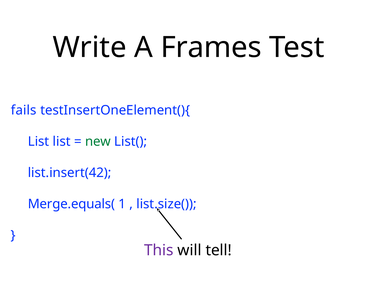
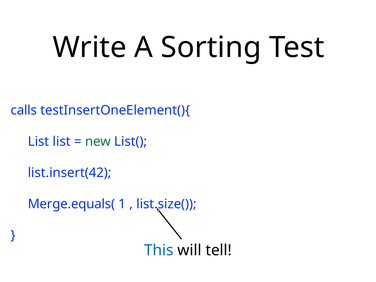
Frames: Frames -> Sorting
fails: fails -> calls
This colour: purple -> blue
